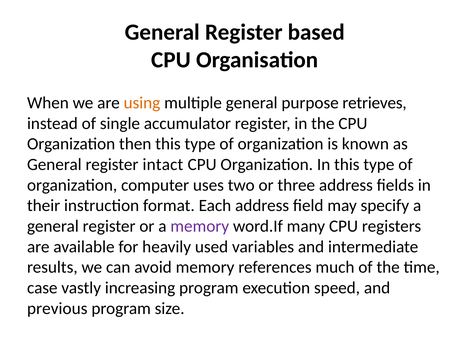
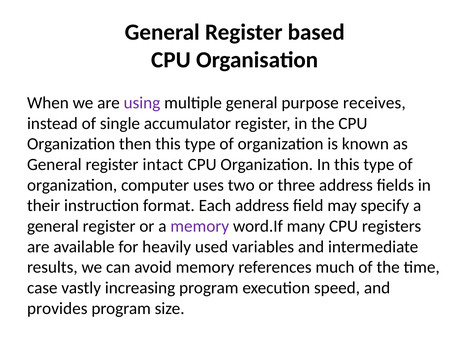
using colour: orange -> purple
retrieves: retrieves -> receives
previous: previous -> provides
